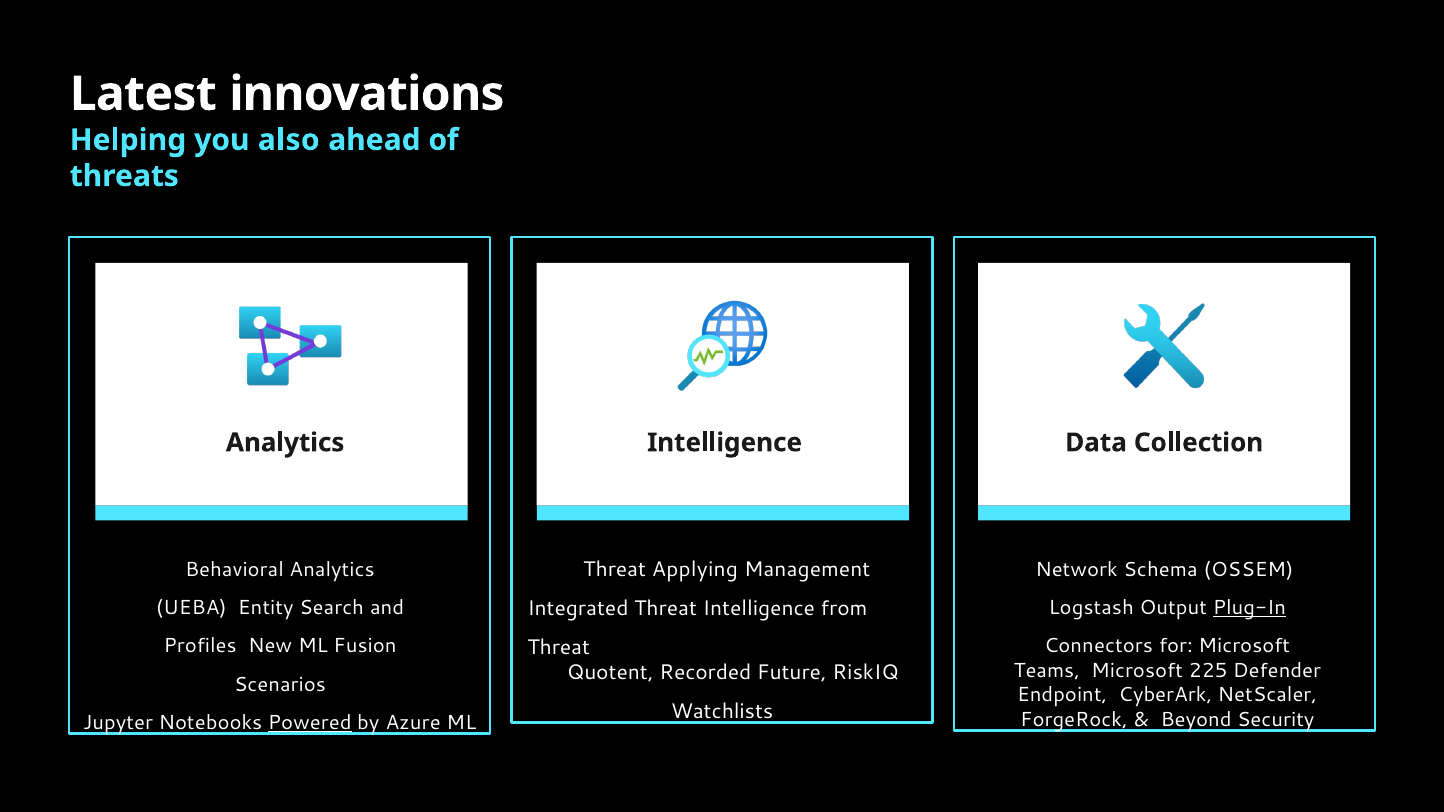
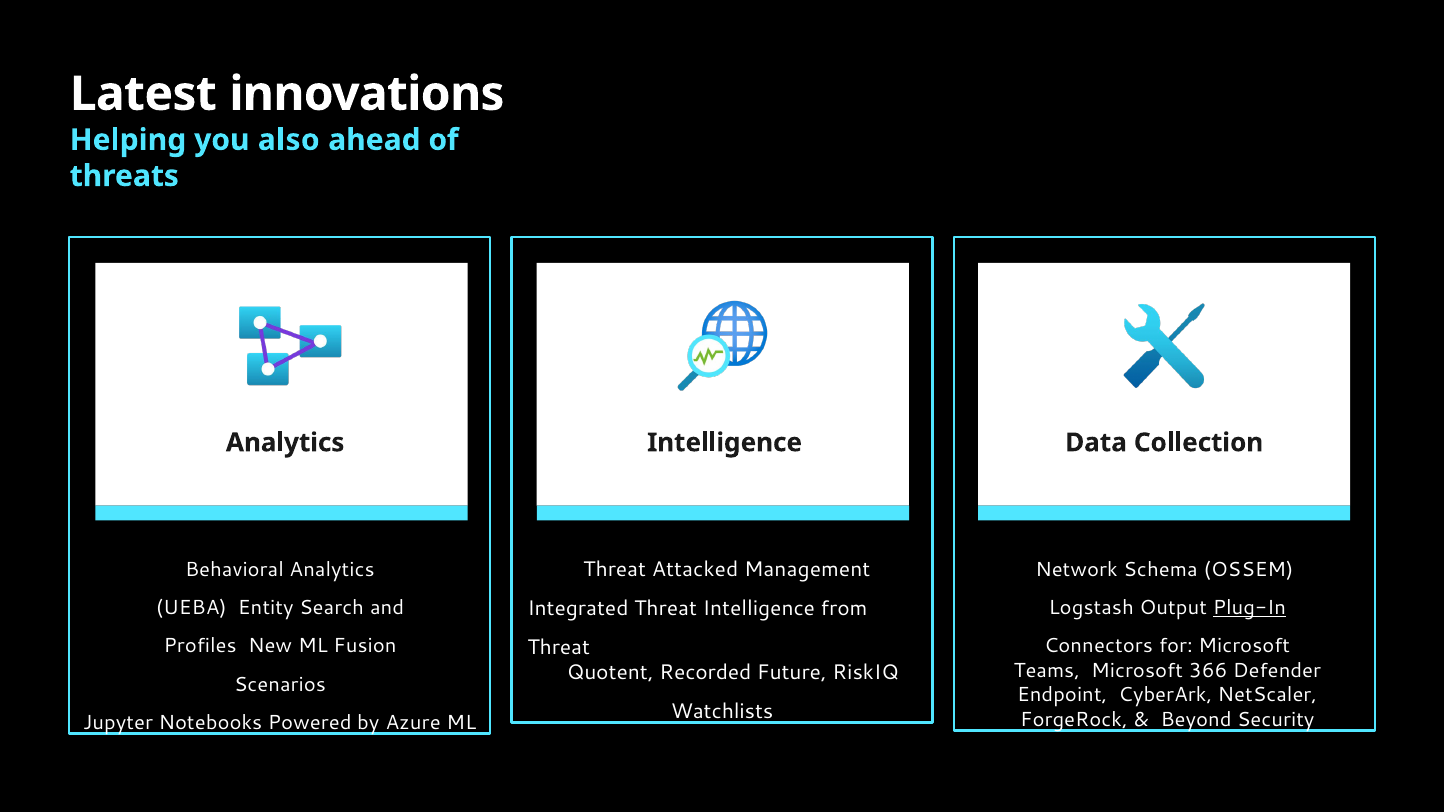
Applying: Applying -> Attacked
225: 225 -> 366
Powered underline: present -> none
